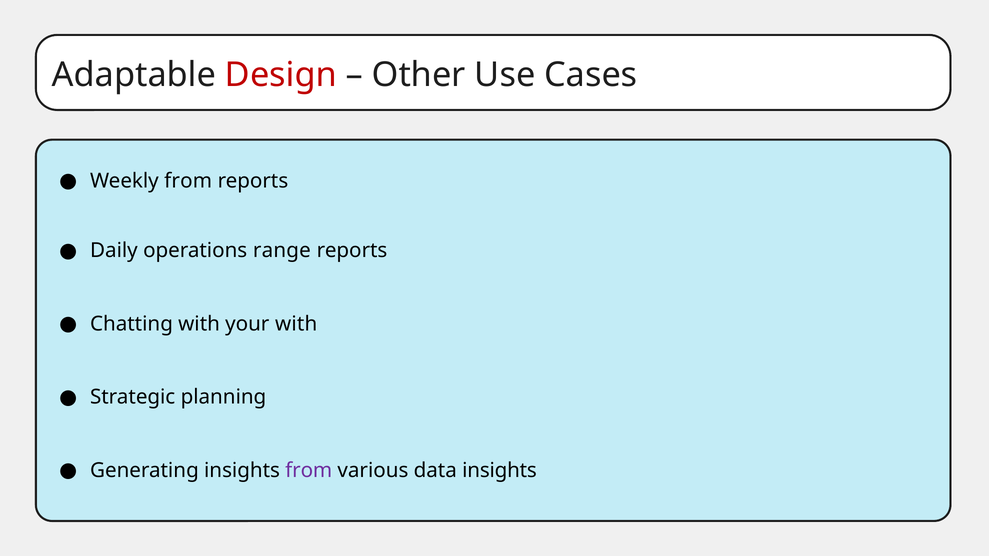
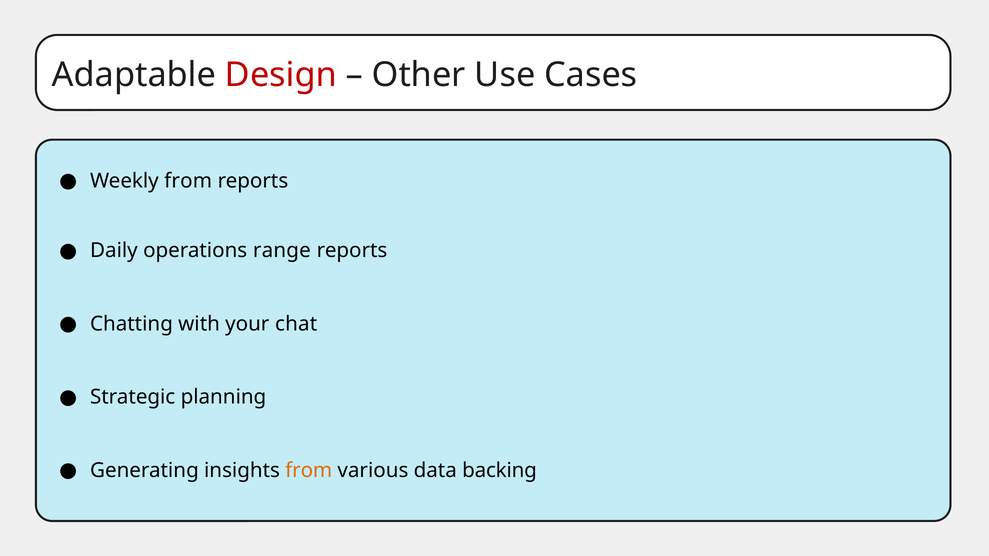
your with: with -> chat
from at (309, 471) colour: purple -> orange
data insights: insights -> backing
